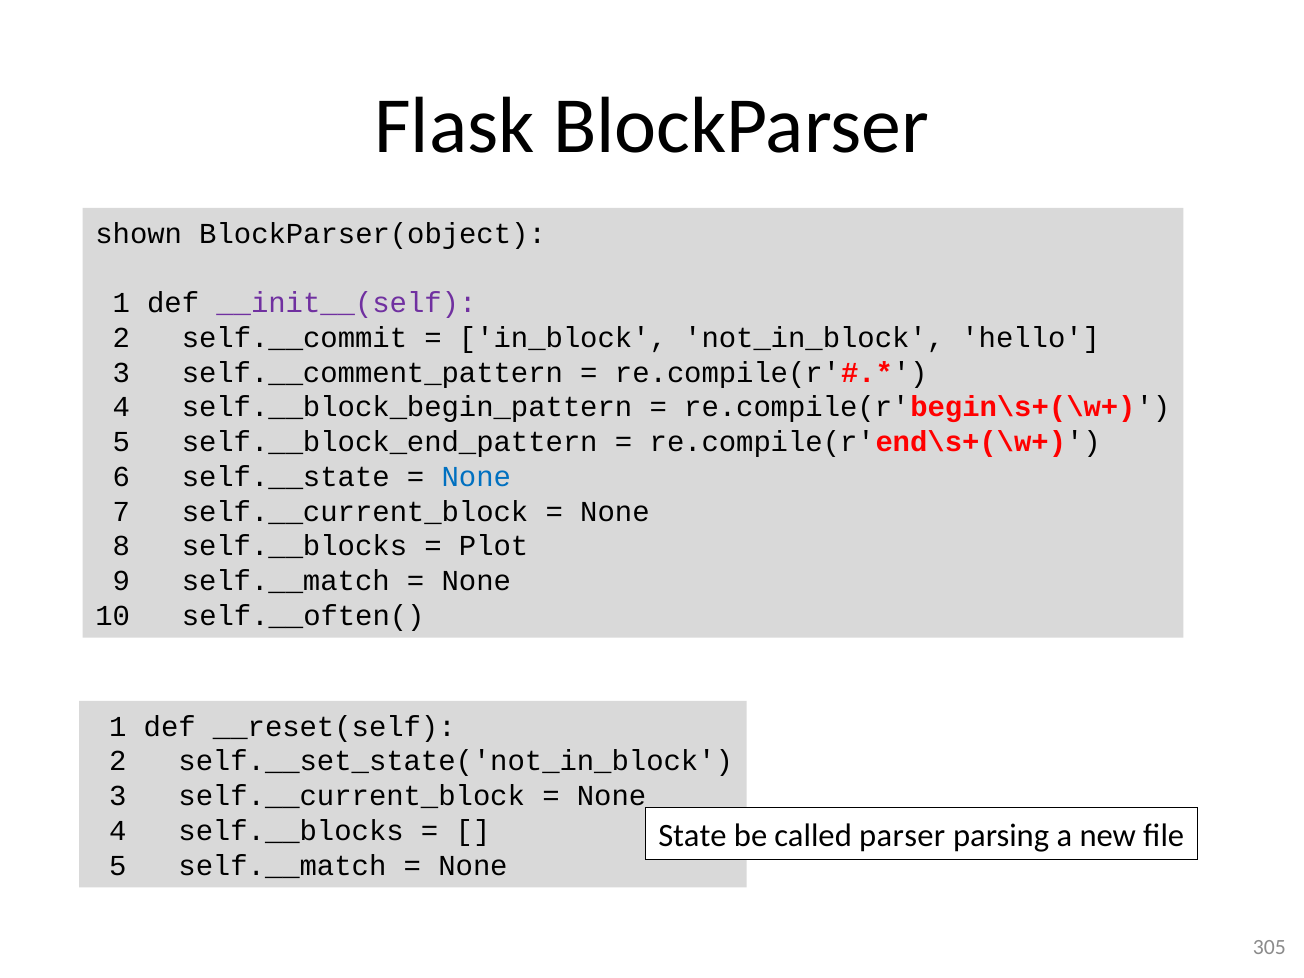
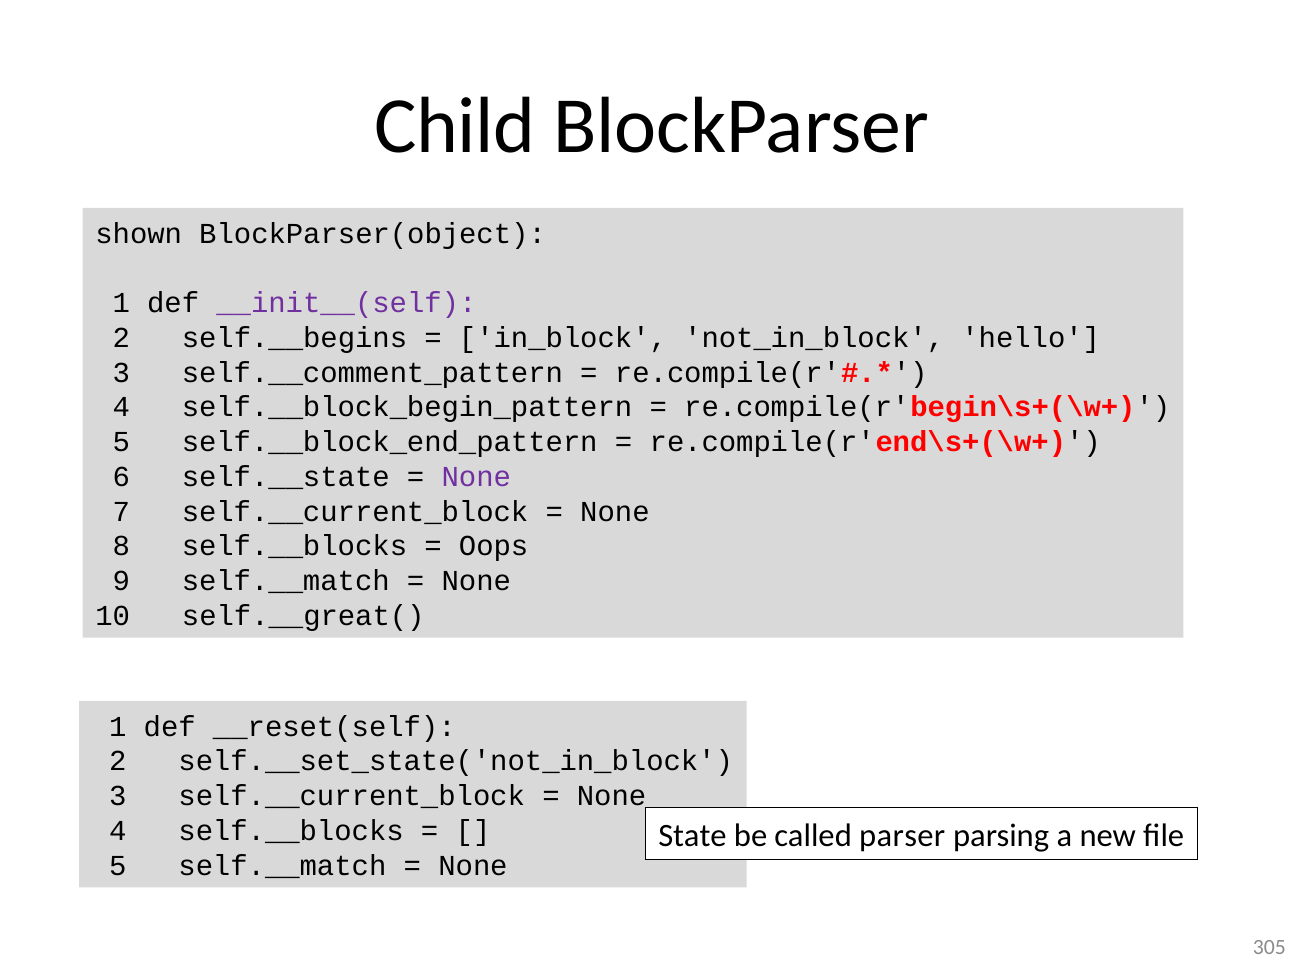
Flask: Flask -> Child
self.__commit: self.__commit -> self.__begins
None at (476, 477) colour: blue -> purple
Plot: Plot -> Oops
self.__often(: self.__often( -> self.__great(
